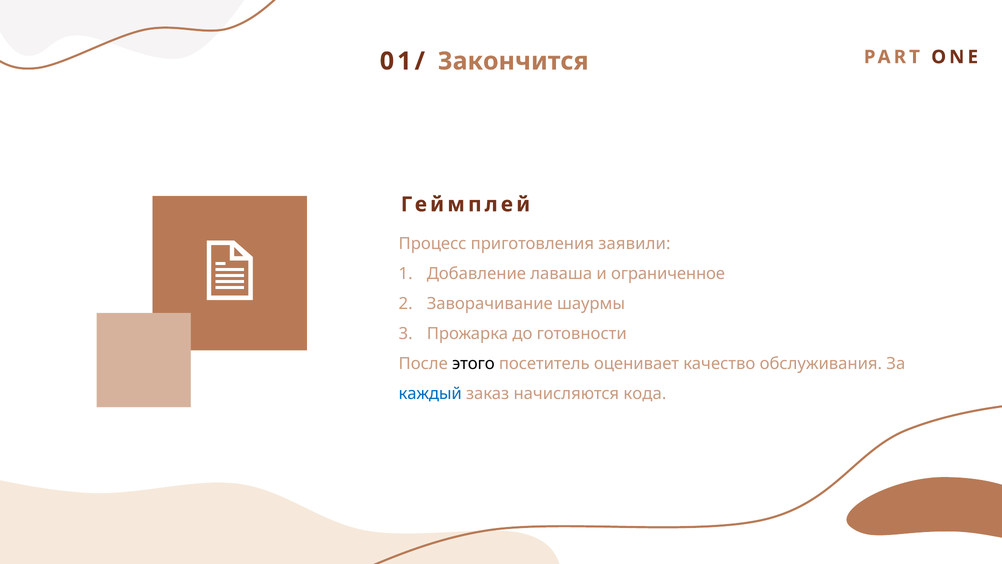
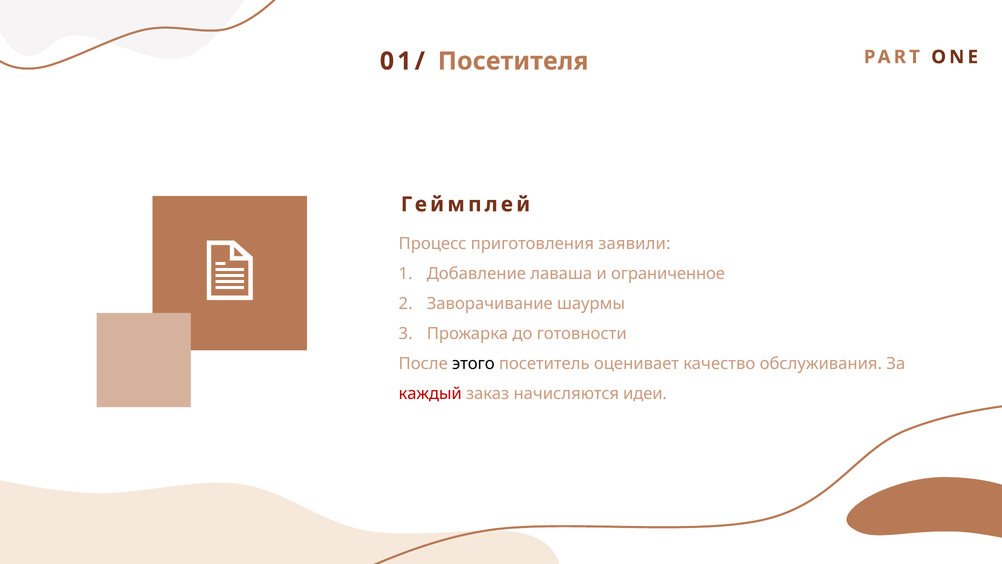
Закончится: Закончится -> Посетителя
каждый colour: blue -> red
кода: кода -> идеи
